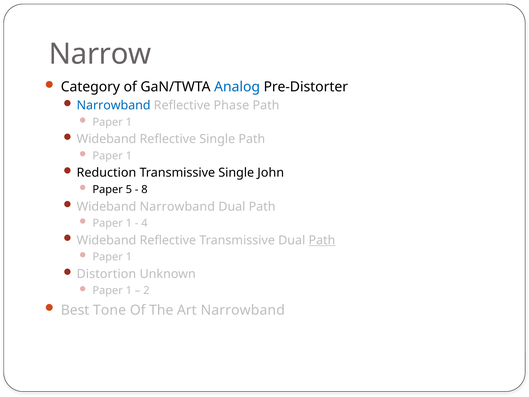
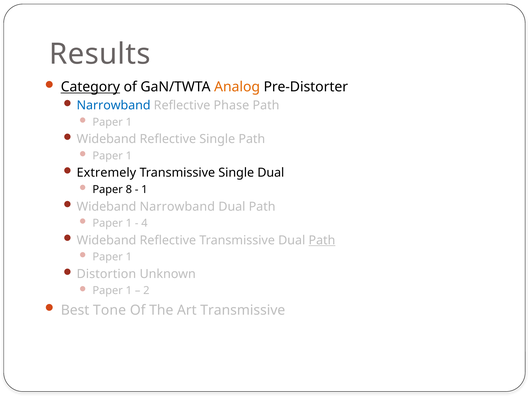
Narrow: Narrow -> Results
Category underline: none -> present
Analog colour: blue -> orange
Reduction: Reduction -> Extremely
Single John: John -> Dual
5: 5 -> 8
8 at (144, 189): 8 -> 1
Art Narrowband: Narrowband -> Transmissive
